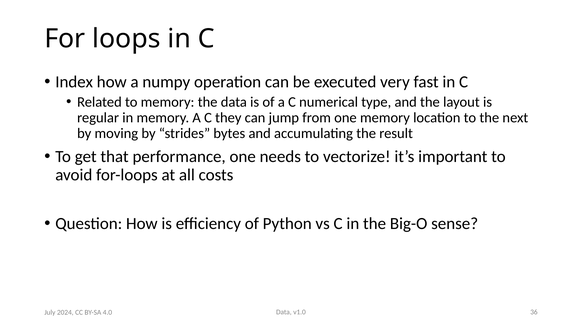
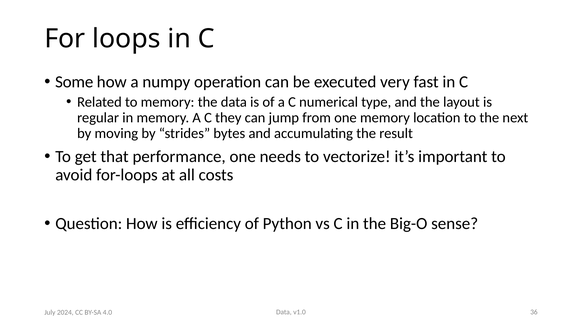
Index: Index -> Some
